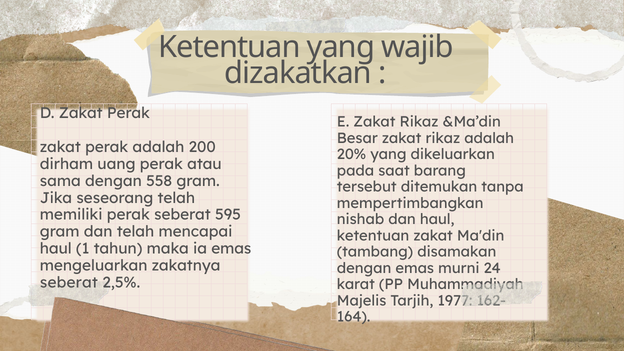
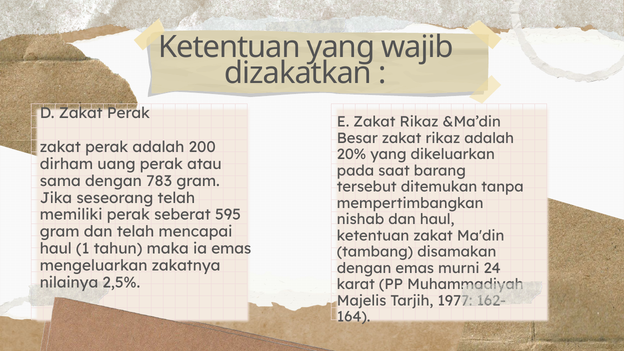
558: 558 -> 783
seberat at (69, 283): seberat -> nilainya
